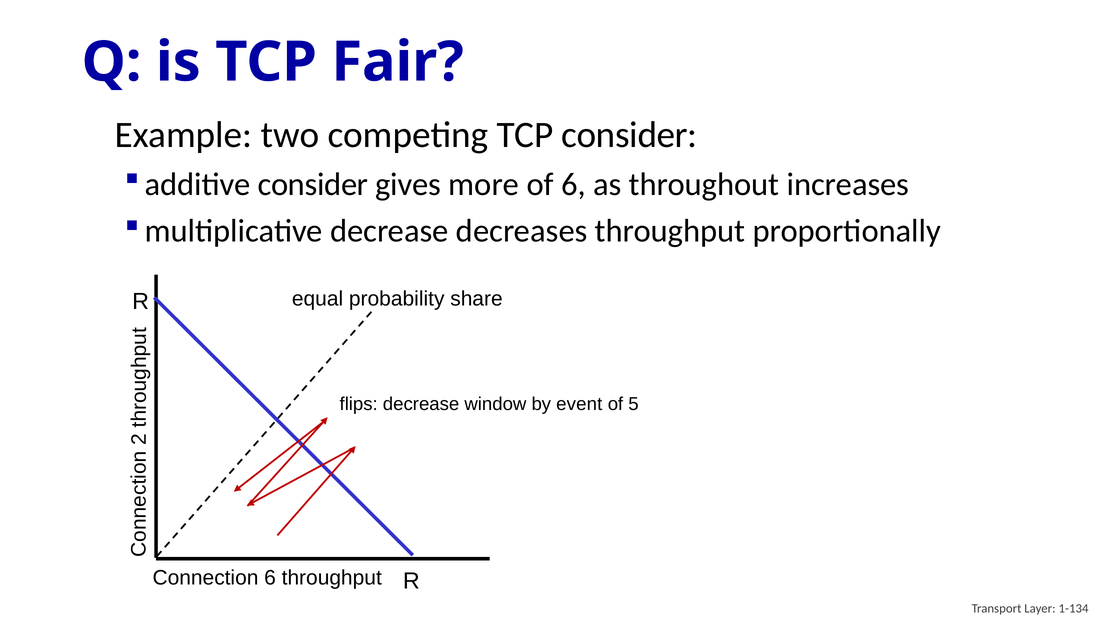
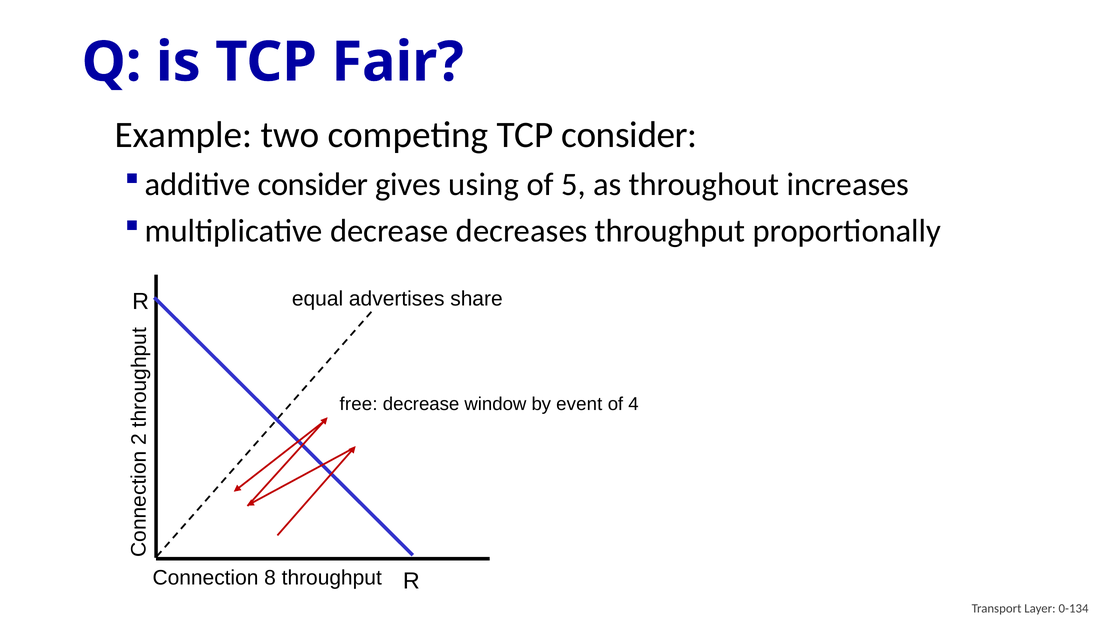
more: more -> using
of 6: 6 -> 5
probability: probability -> advertises
flips: flips -> free
5: 5 -> 4
Connection 6: 6 -> 8
1-134: 1-134 -> 0-134
